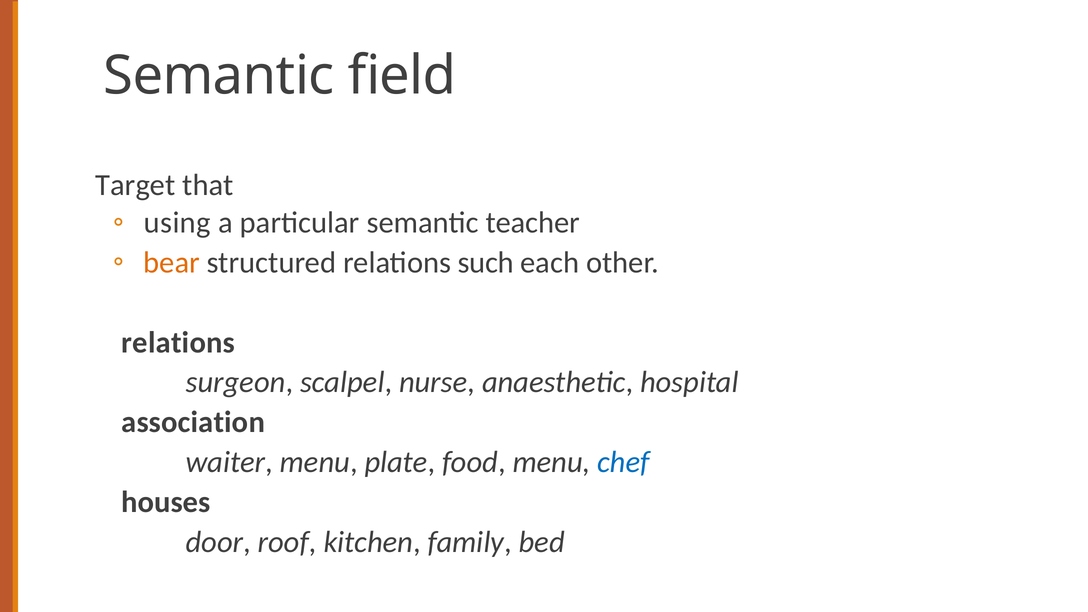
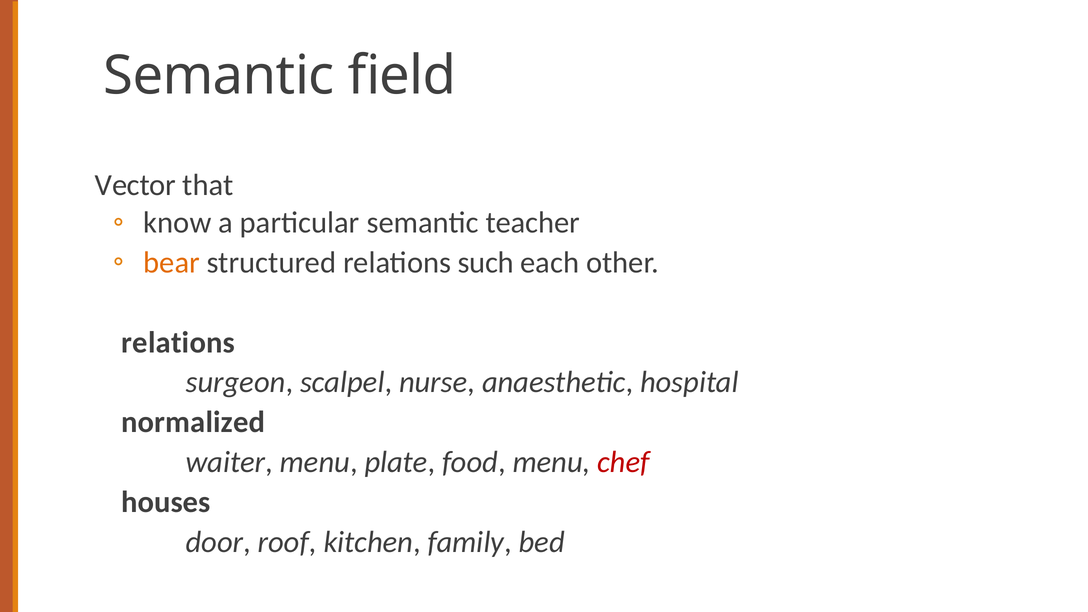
Target: Target -> Vector
using: using -> know
association: association -> normalized
chef colour: blue -> red
